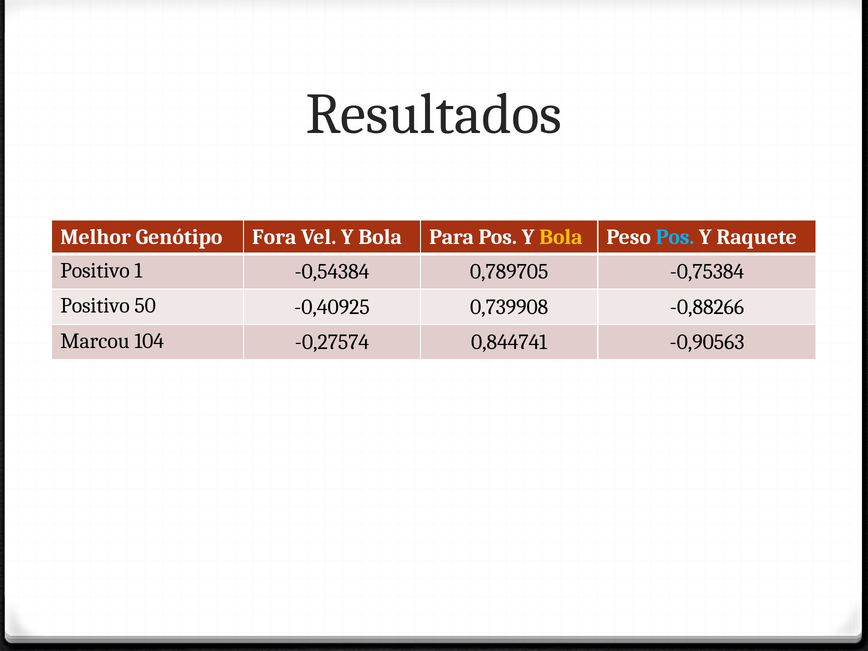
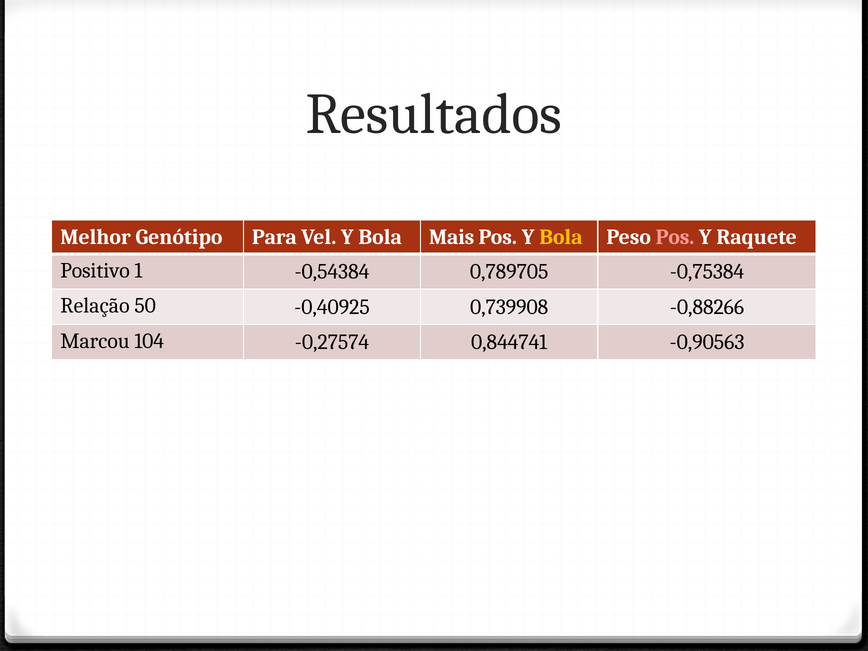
Fora: Fora -> Para
Para: Para -> Mais
Pos at (675, 237) colour: light blue -> pink
Positivo at (95, 306): Positivo -> Relação
